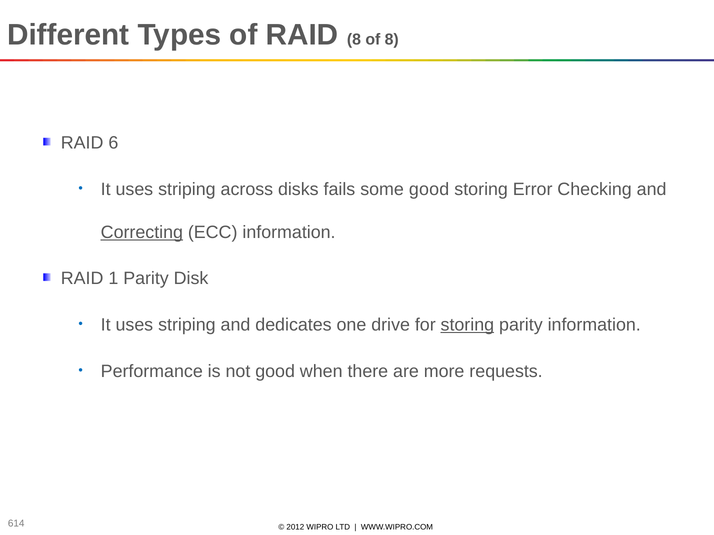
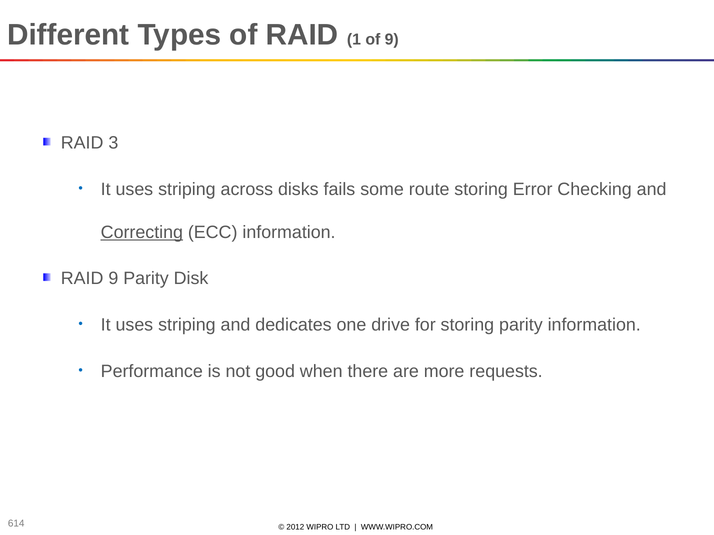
RAID 8: 8 -> 1
of 8: 8 -> 9
6: 6 -> 3
some good: good -> route
RAID 1: 1 -> 9
storing at (467, 325) underline: present -> none
